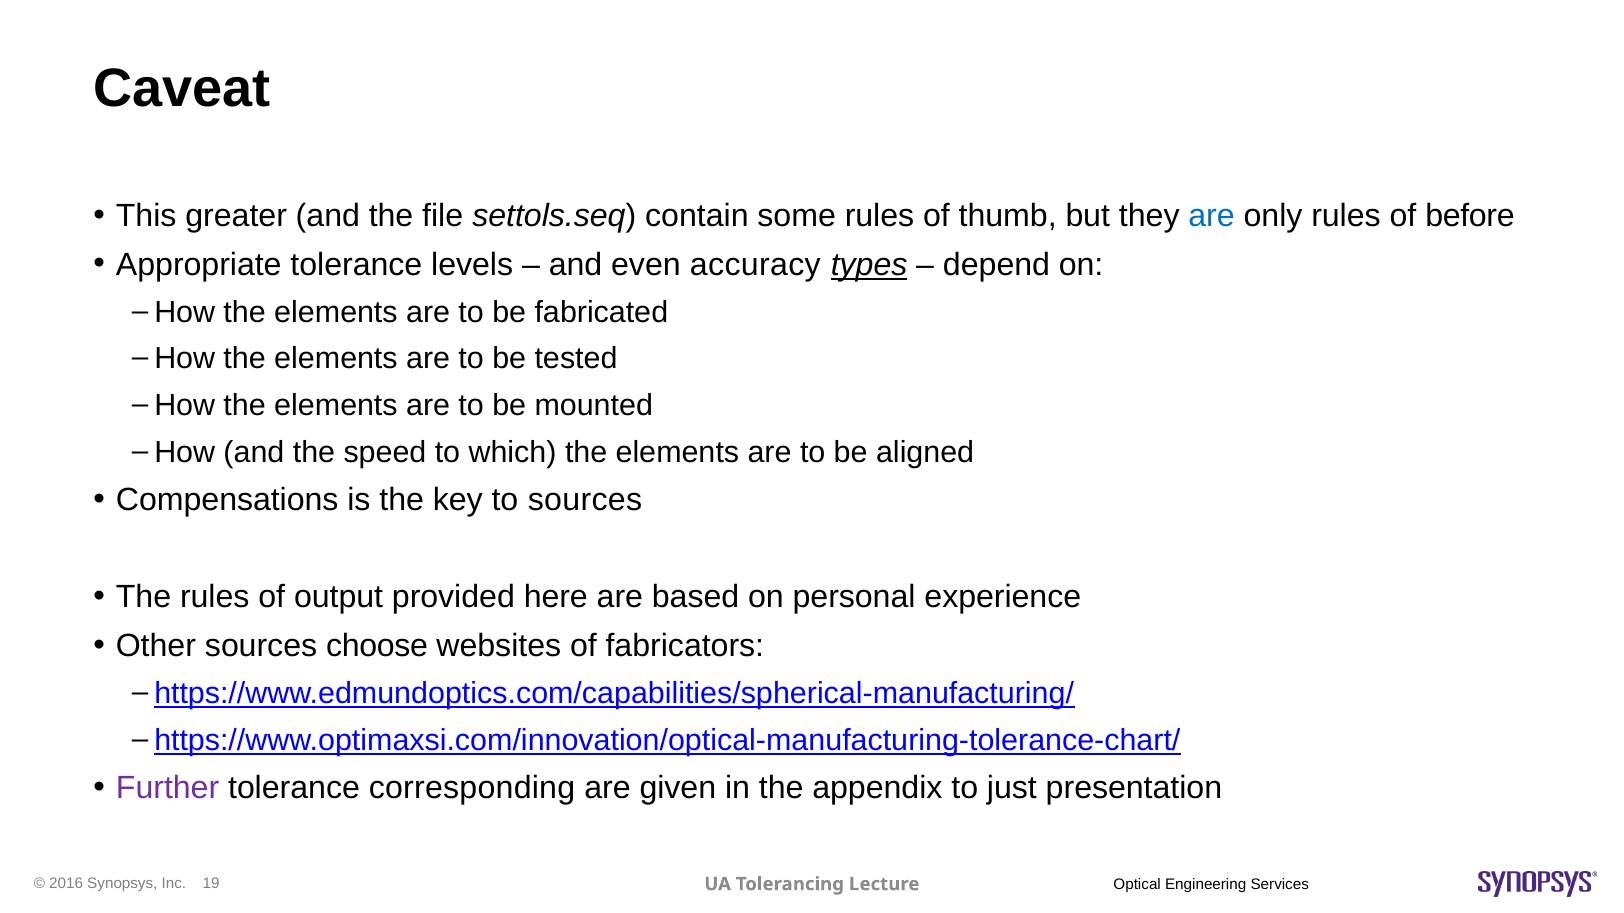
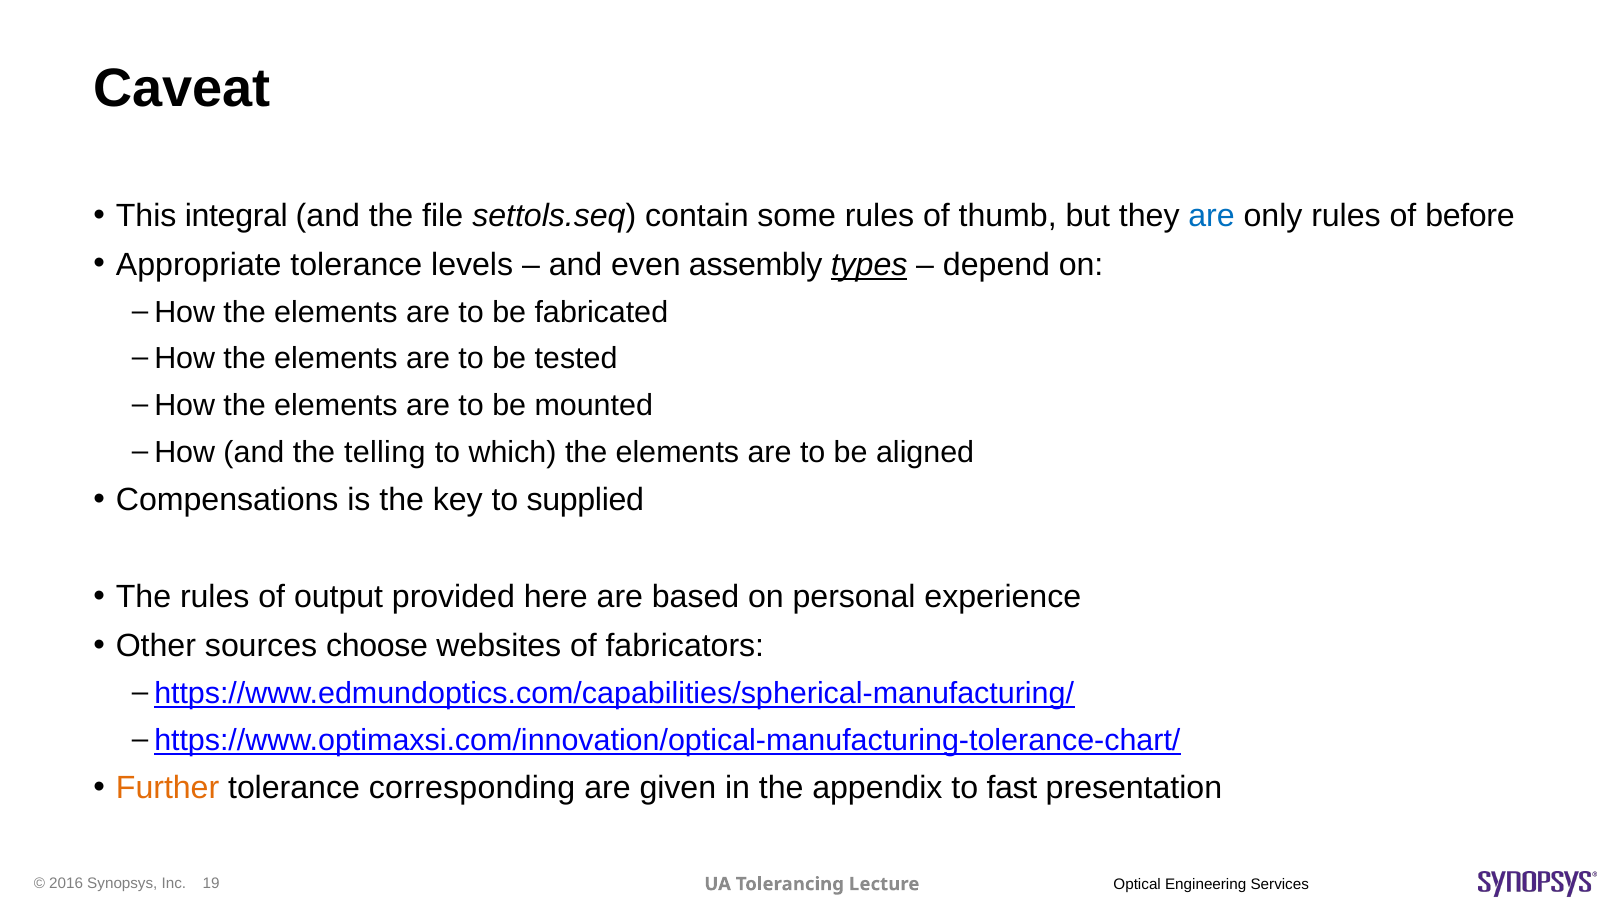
greater: greater -> integral
accuracy: accuracy -> assembly
speed: speed -> telling
to sources: sources -> supplied
Further colour: purple -> orange
just: just -> fast
